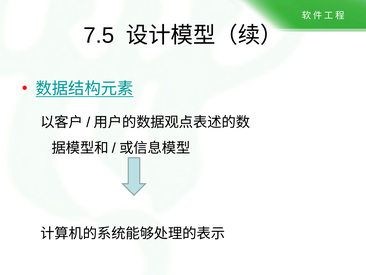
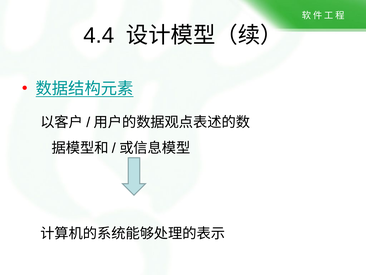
7.5: 7.5 -> 4.4
